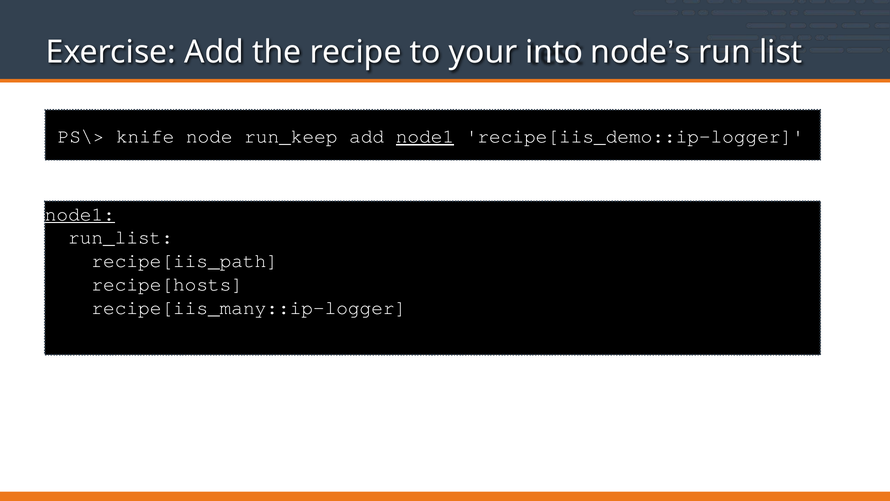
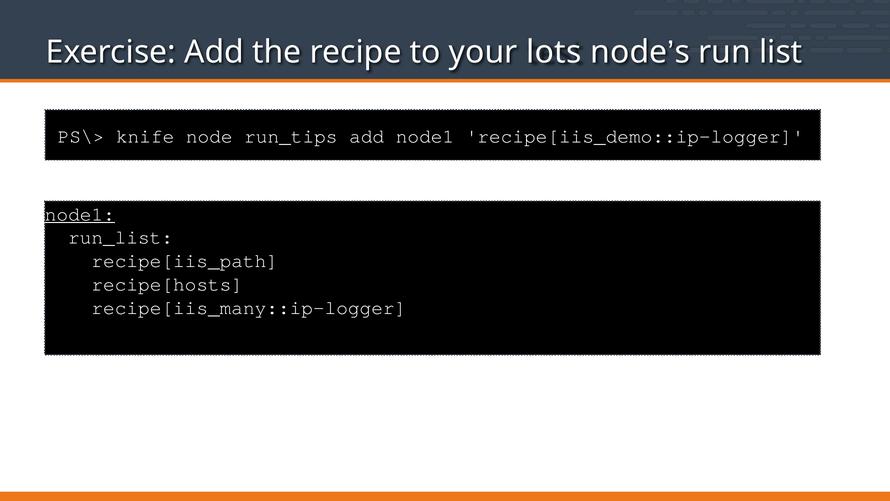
into: into -> lots
run_keep: run_keep -> run_tips
node1 at (425, 136) underline: present -> none
